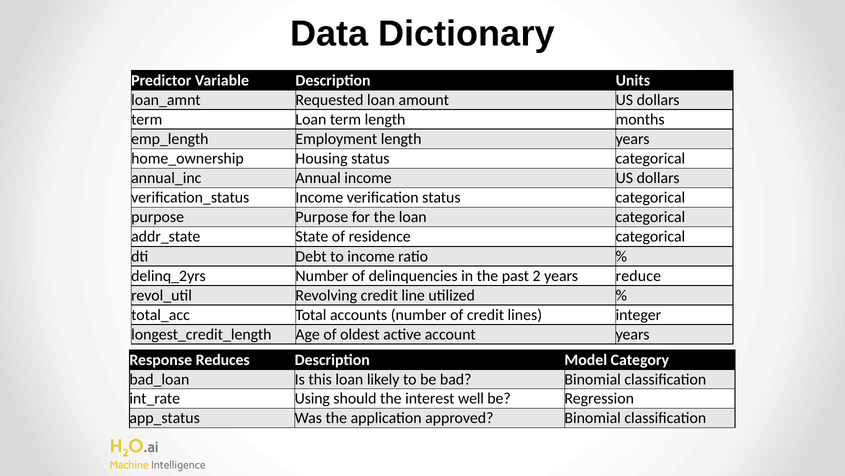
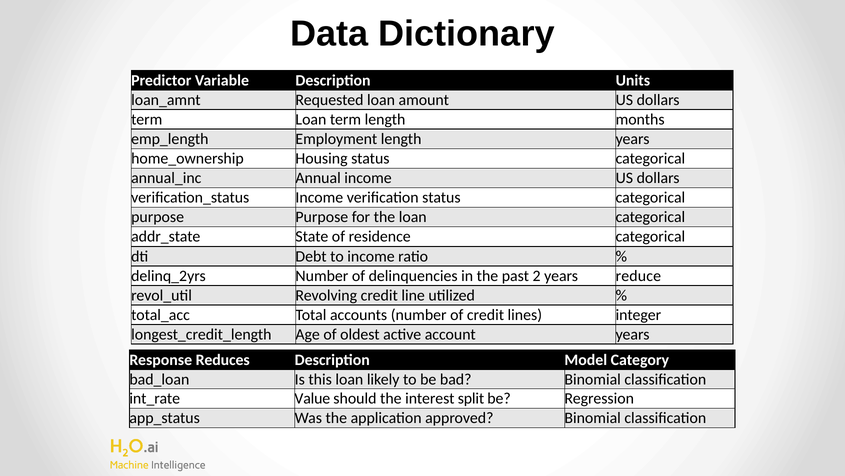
Using: Using -> Value
well: well -> split
